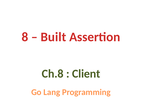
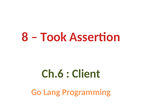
Built: Built -> Took
Ch.8: Ch.8 -> Ch.6
